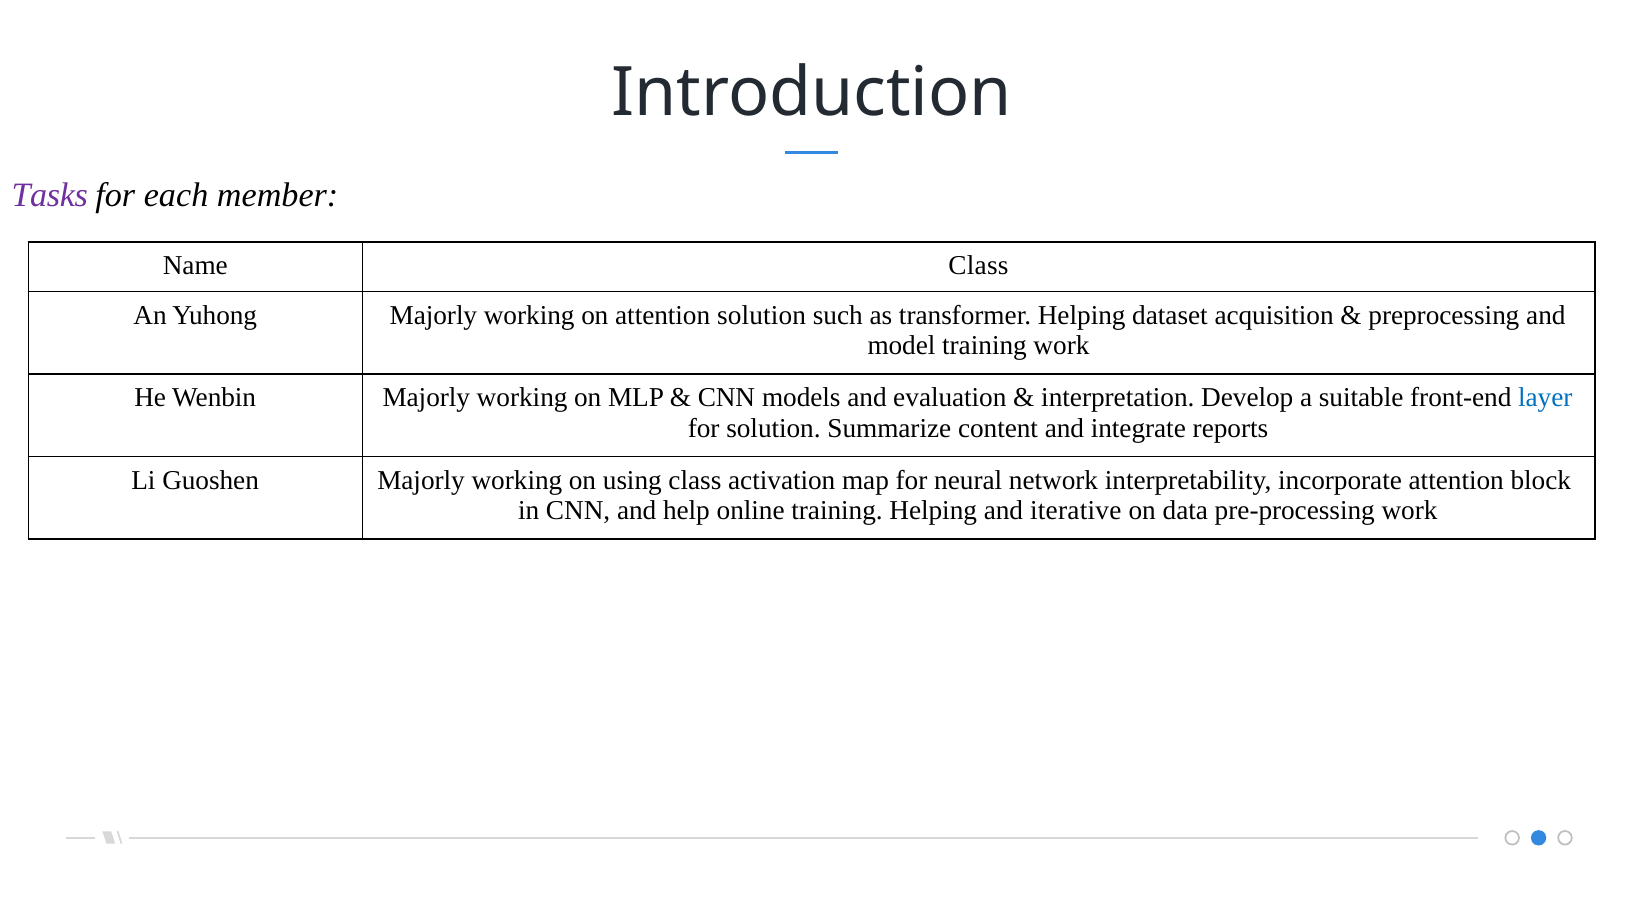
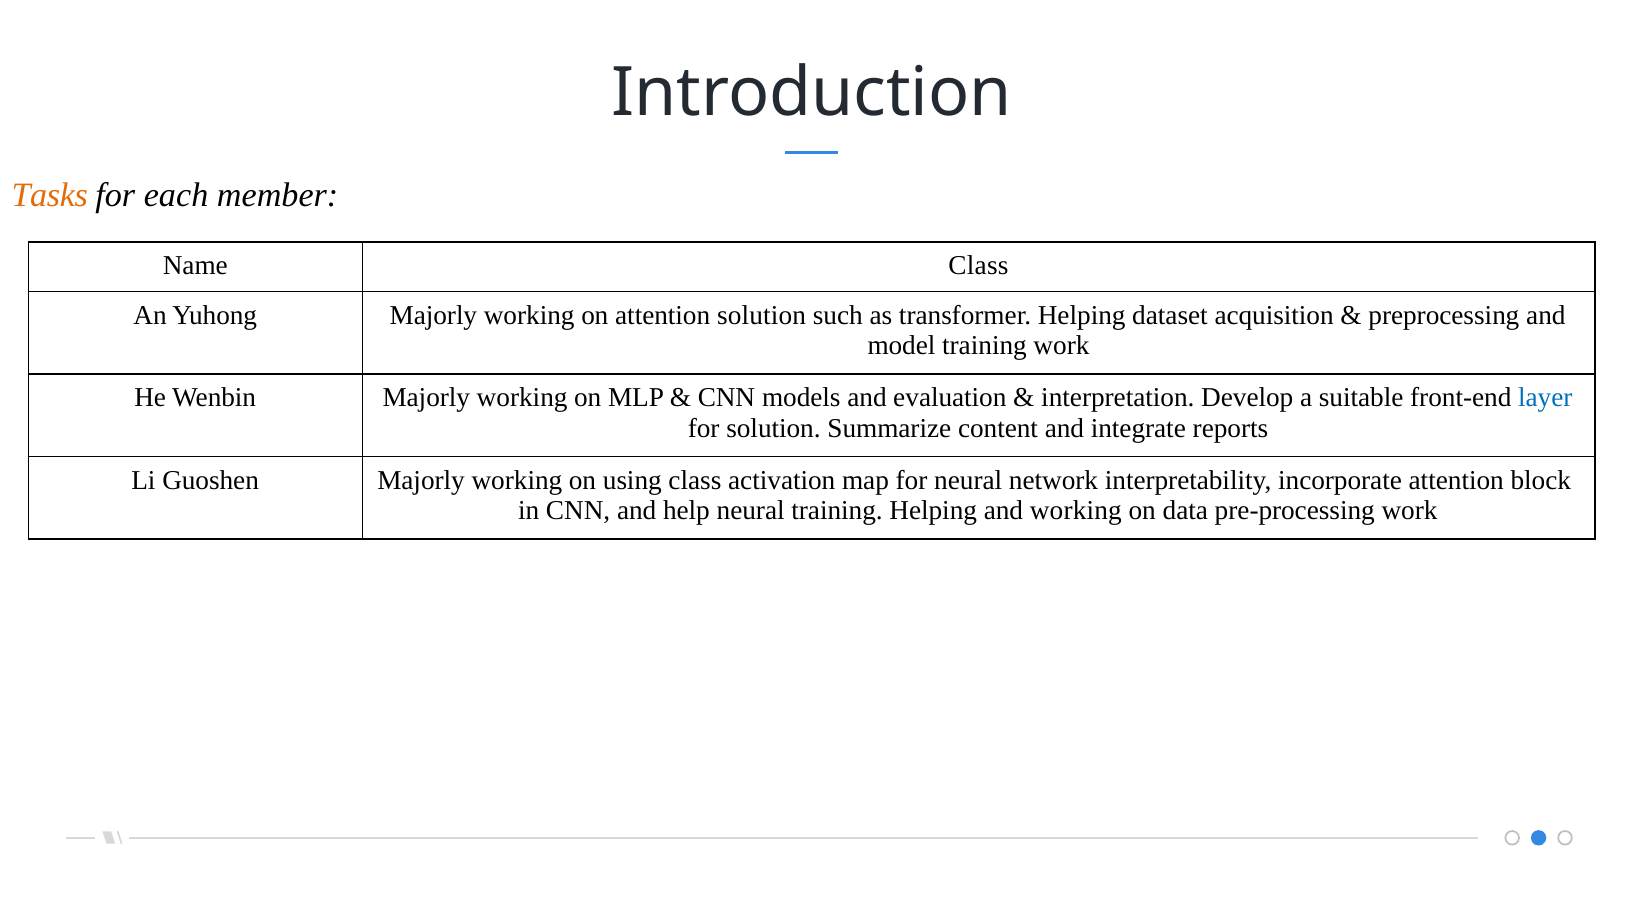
Tasks colour: purple -> orange
help online: online -> neural
and iterative: iterative -> working
